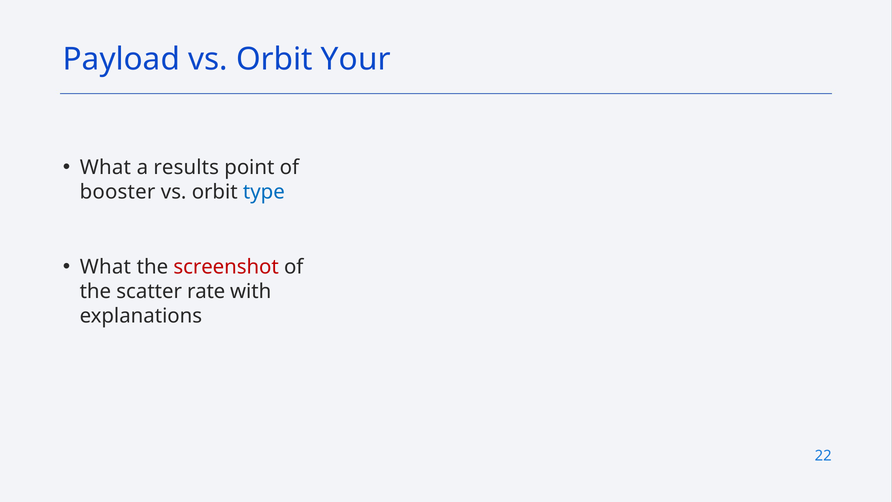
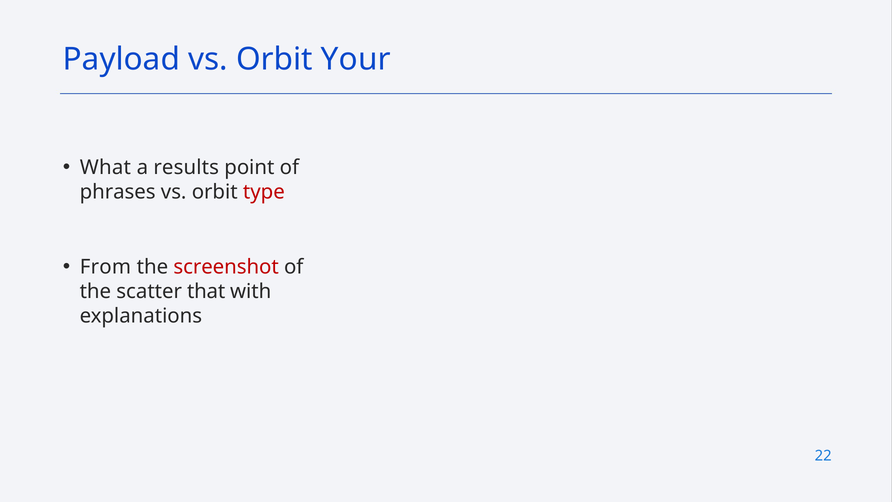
booster: booster -> phrases
type colour: blue -> red
What at (105, 267): What -> From
rate: rate -> that
